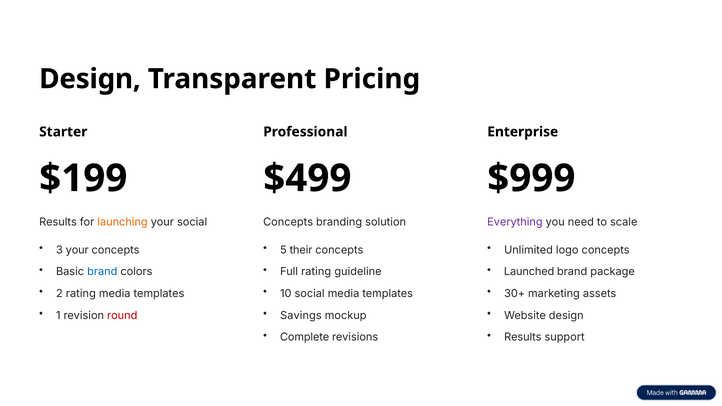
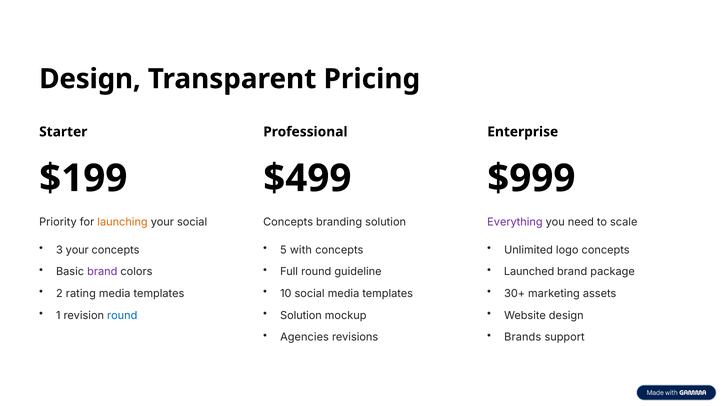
Results at (58, 222): Results -> Priority
their: their -> with
brand at (102, 272) colour: blue -> purple
Full rating: rating -> round
round at (122, 316) colour: red -> blue
Savings at (301, 316): Savings -> Solution
Complete: Complete -> Agencies
Results at (523, 337): Results -> Brands
